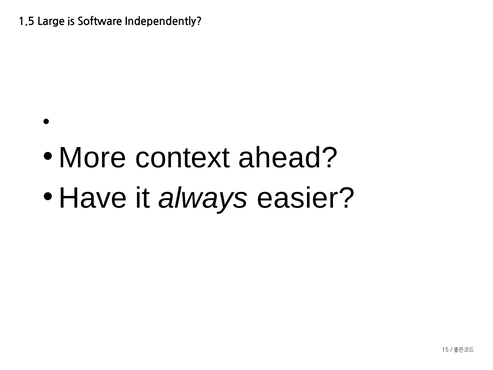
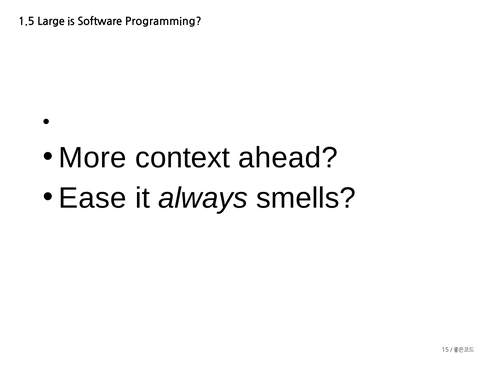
Independently: Independently -> Programming
Have: Have -> Ease
easier: easier -> smells
